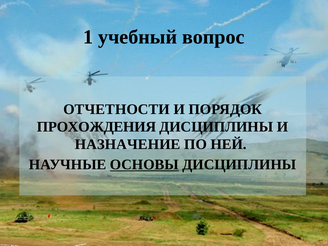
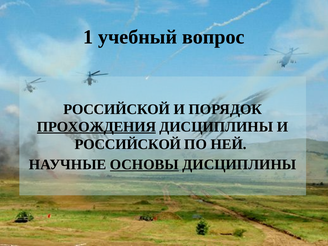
ОТЧЕТНОСТИ at (117, 109): ОТЧЕТНОСТИ -> РОССИЙСКОЙ
ПРОХОЖДЕНИЯ underline: none -> present
НАЗНАЧЕНИЕ at (128, 144): НАЗНАЧЕНИЕ -> РОССИЙСКОЙ
